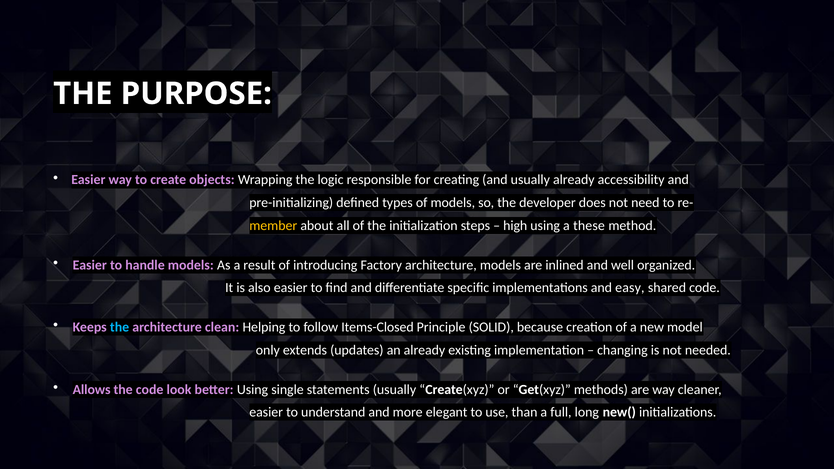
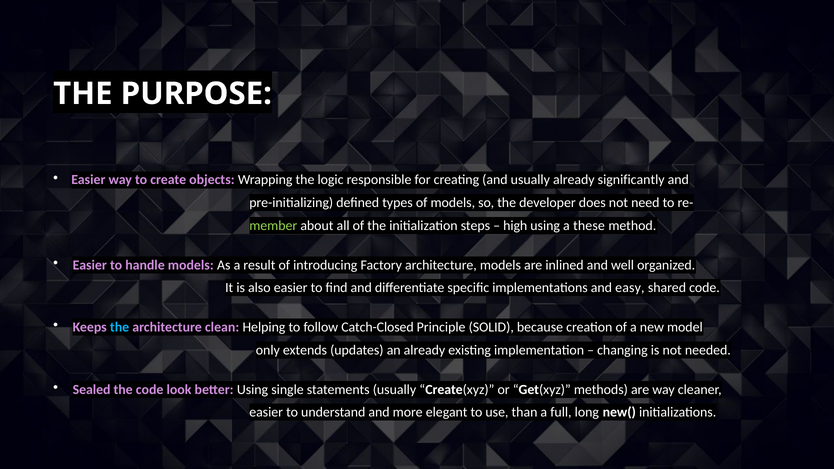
accessibility: accessibility -> significantly
member colour: yellow -> light green
Items-Closed: Items-Closed -> Catch-Closed
Allows: Allows -> Sealed
